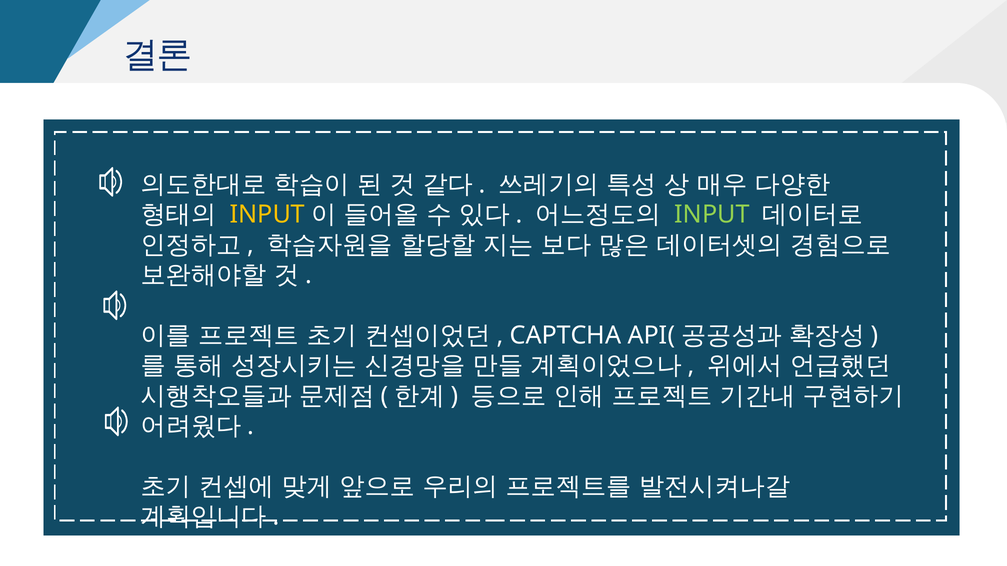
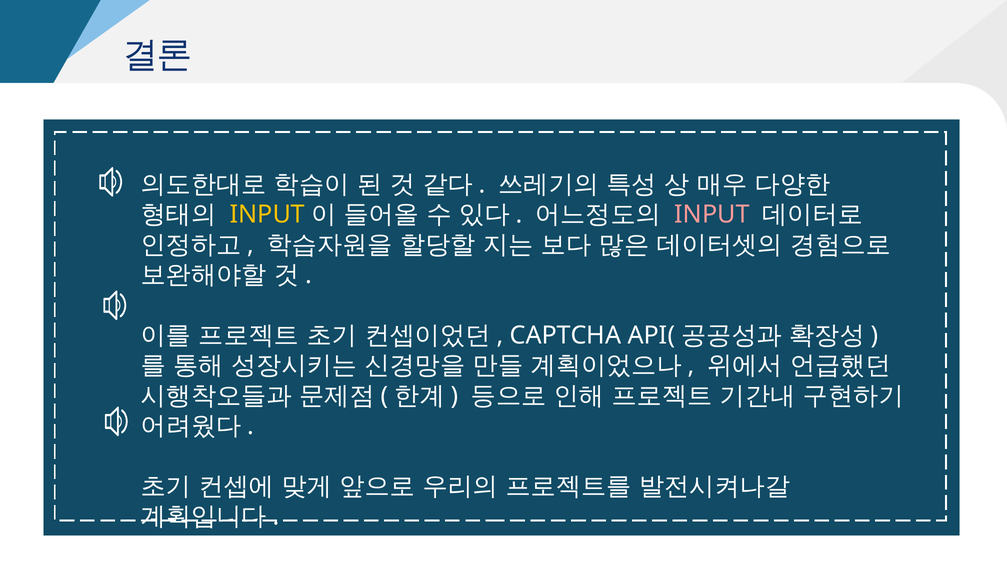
INPUT at (712, 215) colour: light green -> pink
